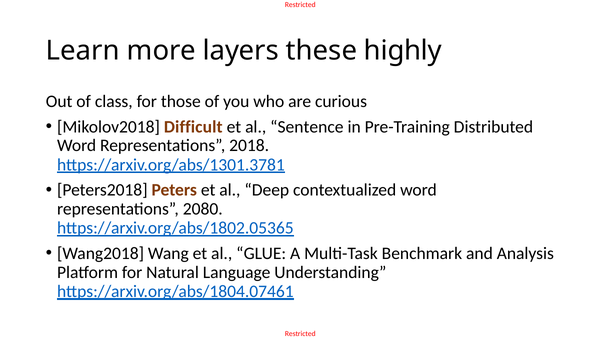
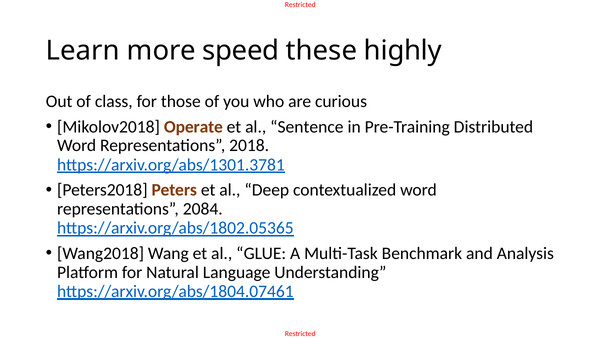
layers: layers -> speed
Difficult: Difficult -> Operate
2080: 2080 -> 2084
